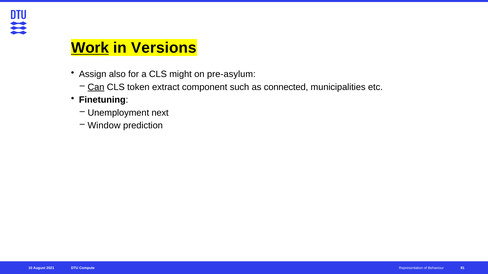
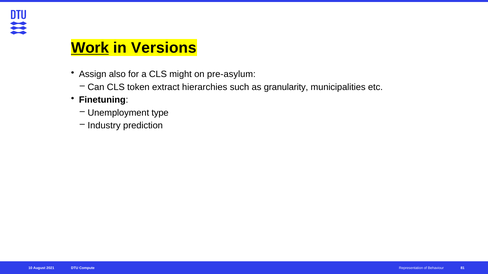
Can underline: present -> none
component: component -> hierarchies
connected: connected -> granularity
next: next -> type
Window: Window -> Industry
